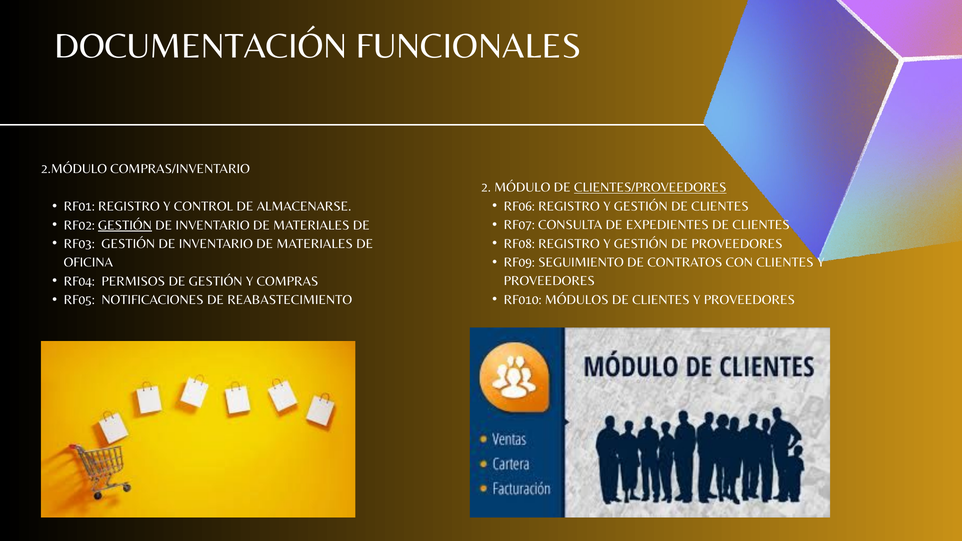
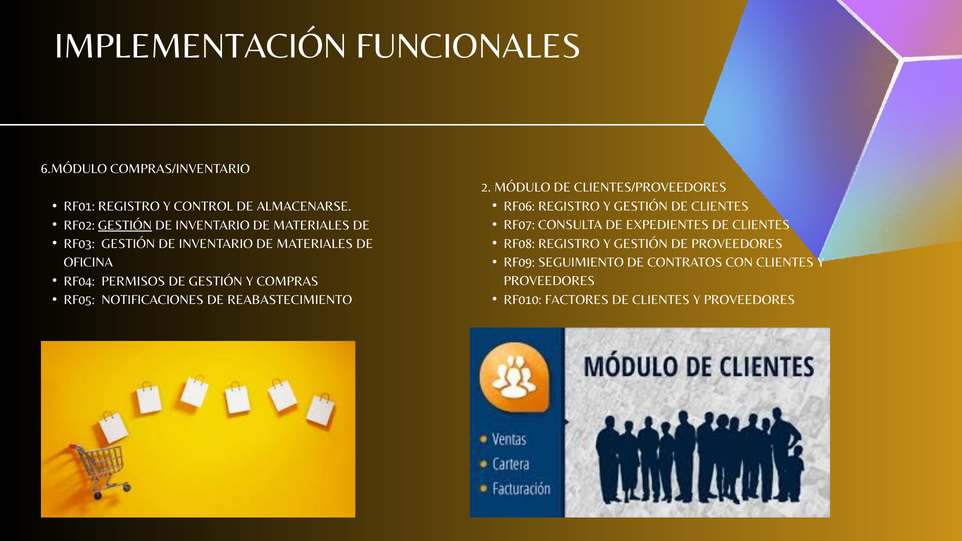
DOCUMENTACIÓN: DOCUMENTACIÓN -> IMPLEMENTACIÓN
2.MÓDULO: 2.MÓDULO -> 6.MÓDULO
CLIENTES/PROVEEDORES underline: present -> none
MÓDULOS: MÓDULOS -> FACTORES
